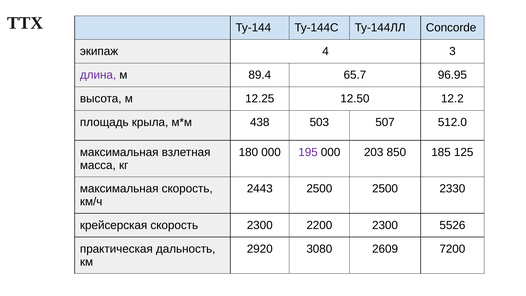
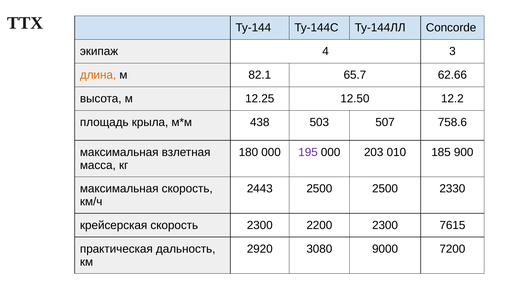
длина colour: purple -> orange
89.4: 89.4 -> 82.1
96.95: 96.95 -> 62.66
512.0: 512.0 -> 758.6
850: 850 -> 010
125: 125 -> 900
5526: 5526 -> 7615
2609: 2609 -> 9000
